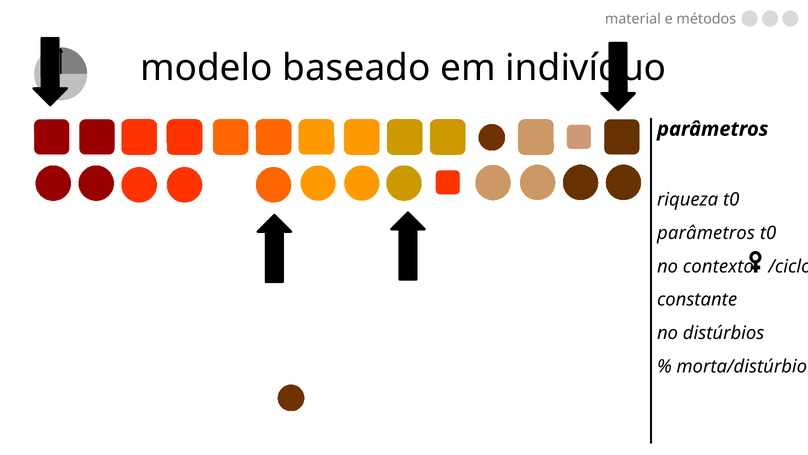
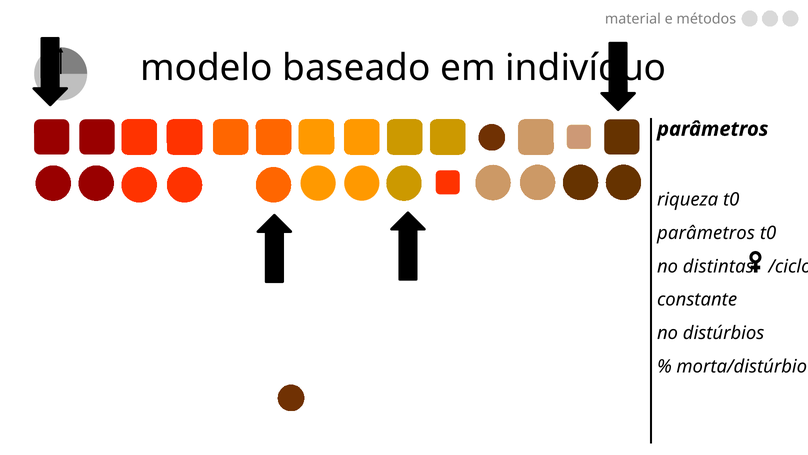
contexto: contexto -> distintas
